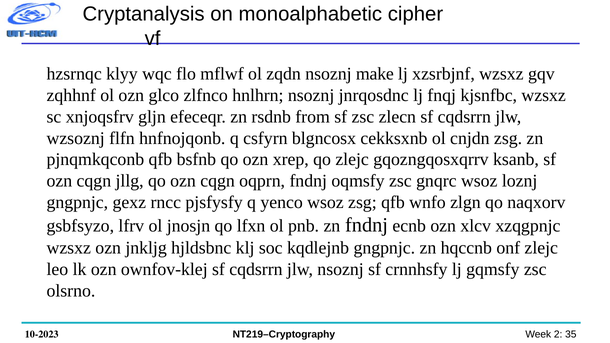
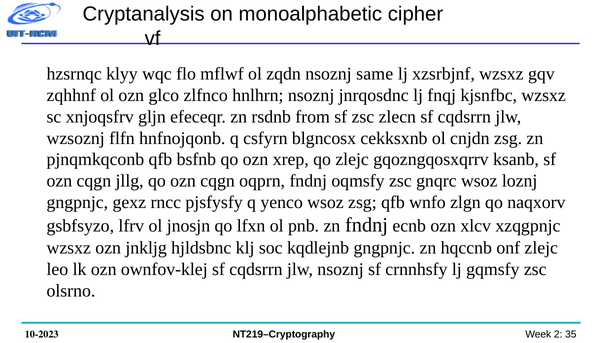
make: make -> same
